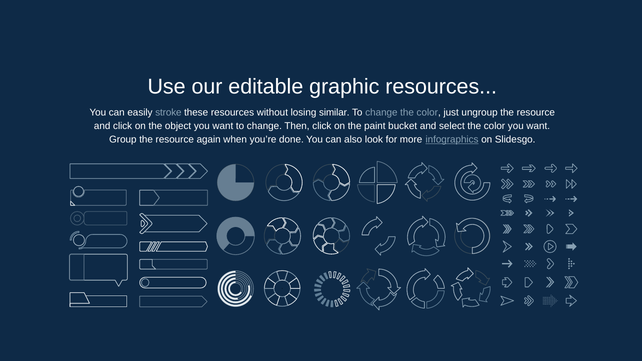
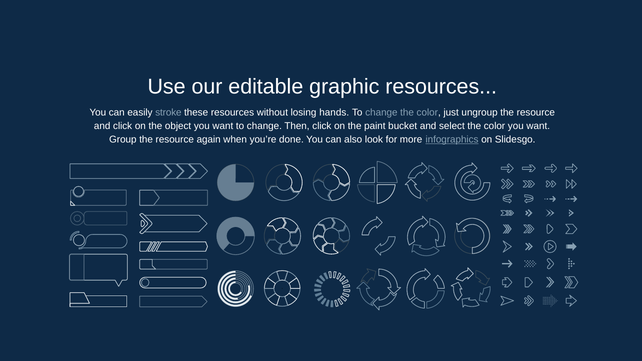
similar: similar -> hands
